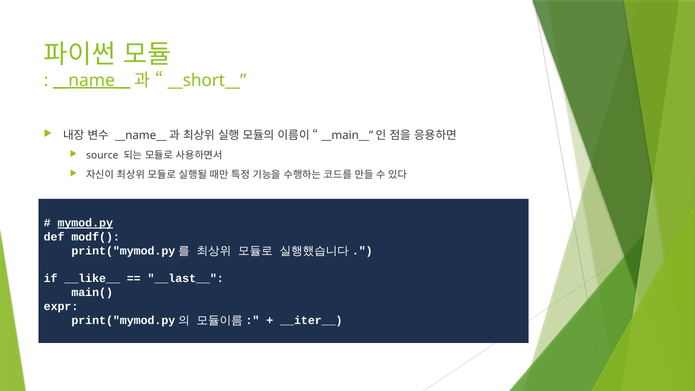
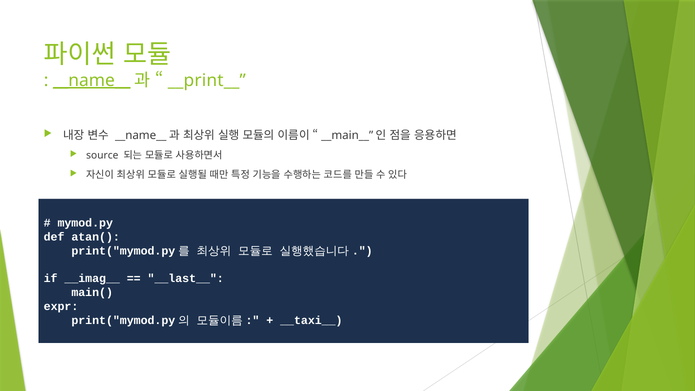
__short__: __short__ -> __print__
mymod.py underline: present -> none
modf(: modf( -> atan(
__like__: __like__ -> __imag__
__iter__: __iter__ -> __taxi__
